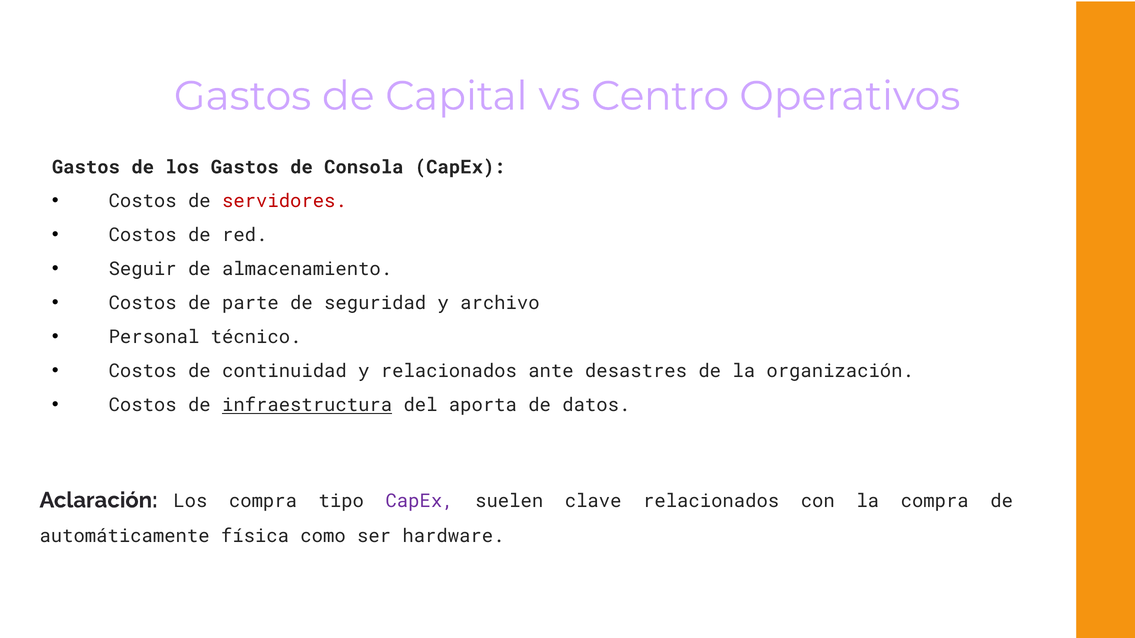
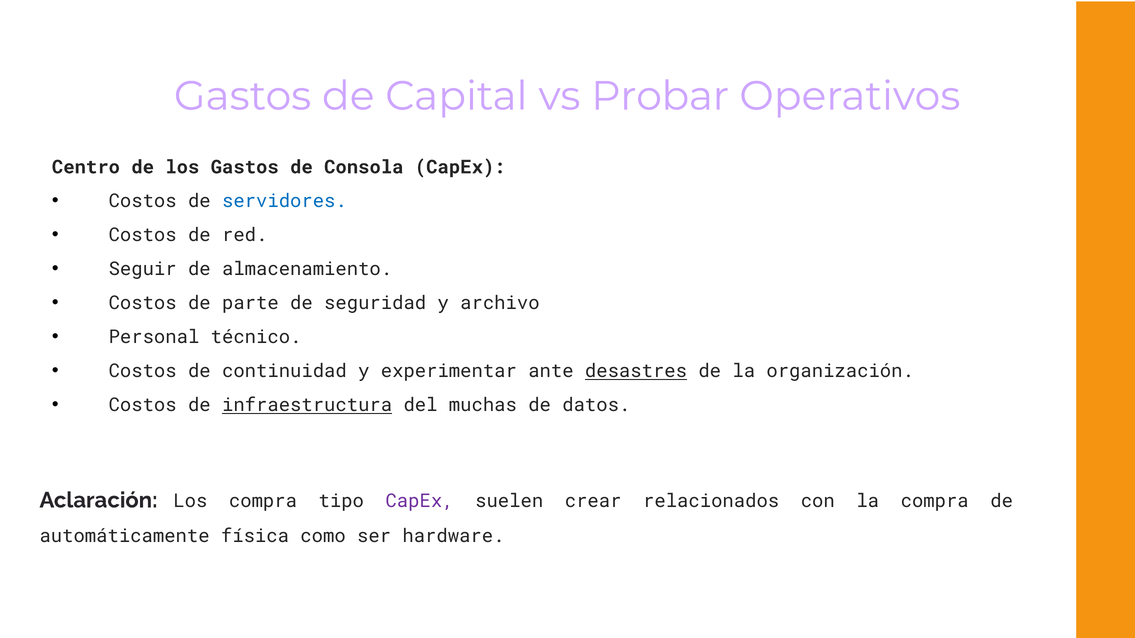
Centro: Centro -> Probar
Gastos at (86, 167): Gastos -> Centro
servidores colour: red -> blue
y relacionados: relacionados -> experimentar
desastres underline: none -> present
aporta: aporta -> muchas
clave: clave -> crear
